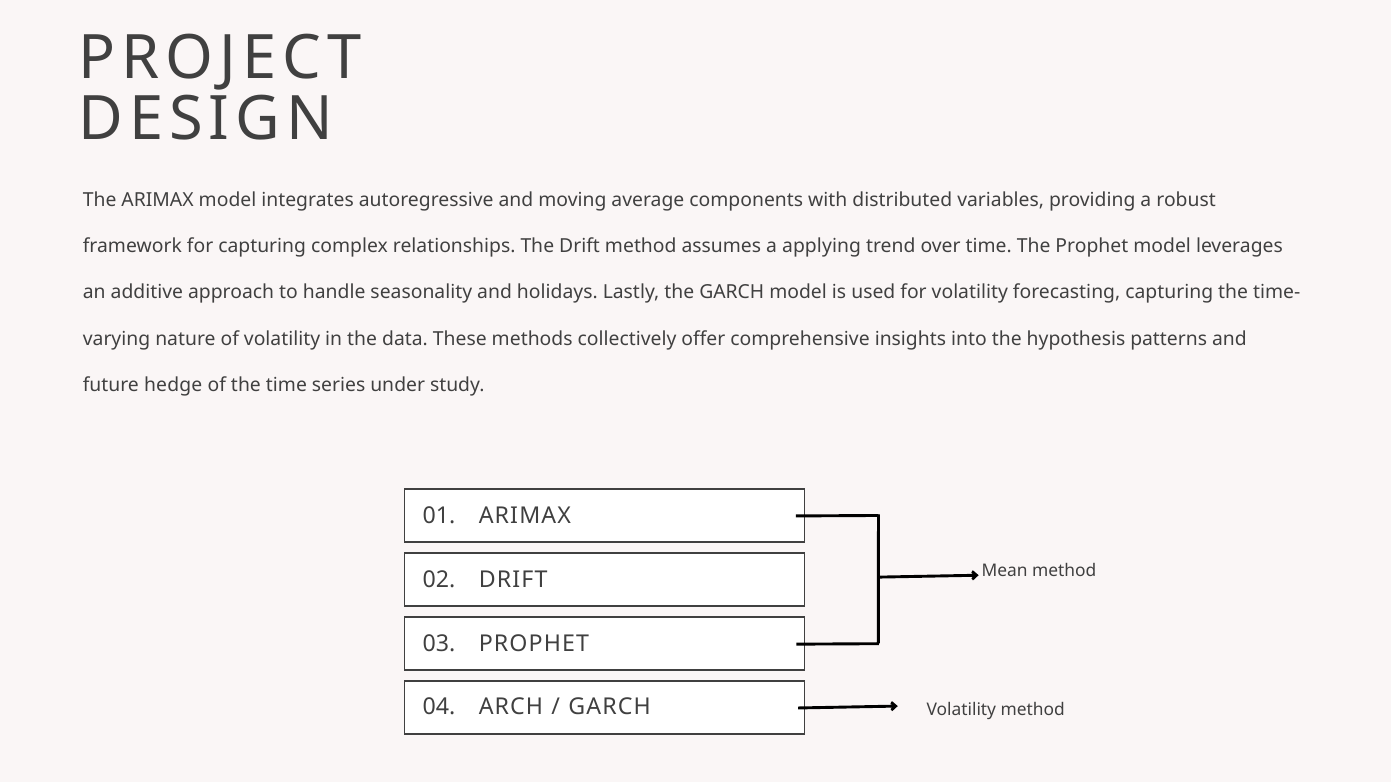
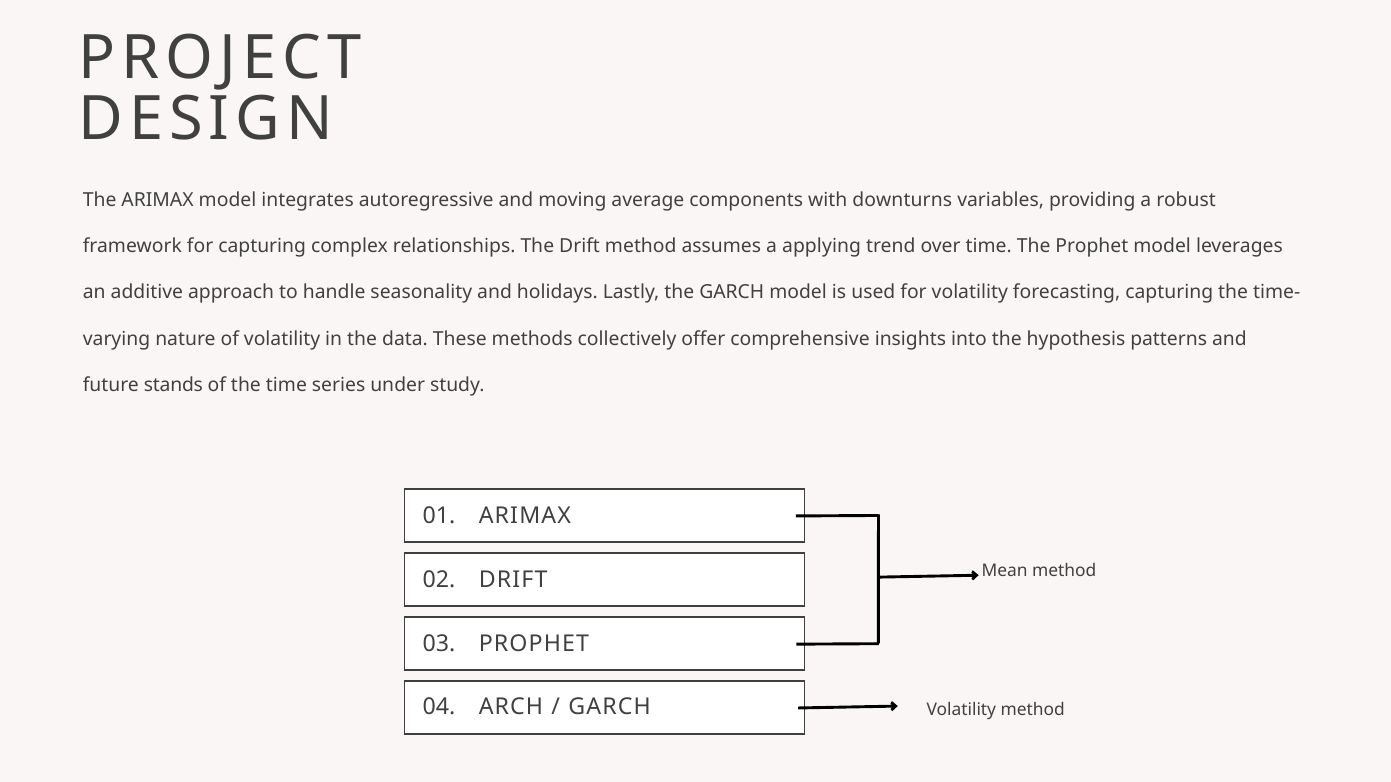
distributed: distributed -> downturns
hedge: hedge -> stands
